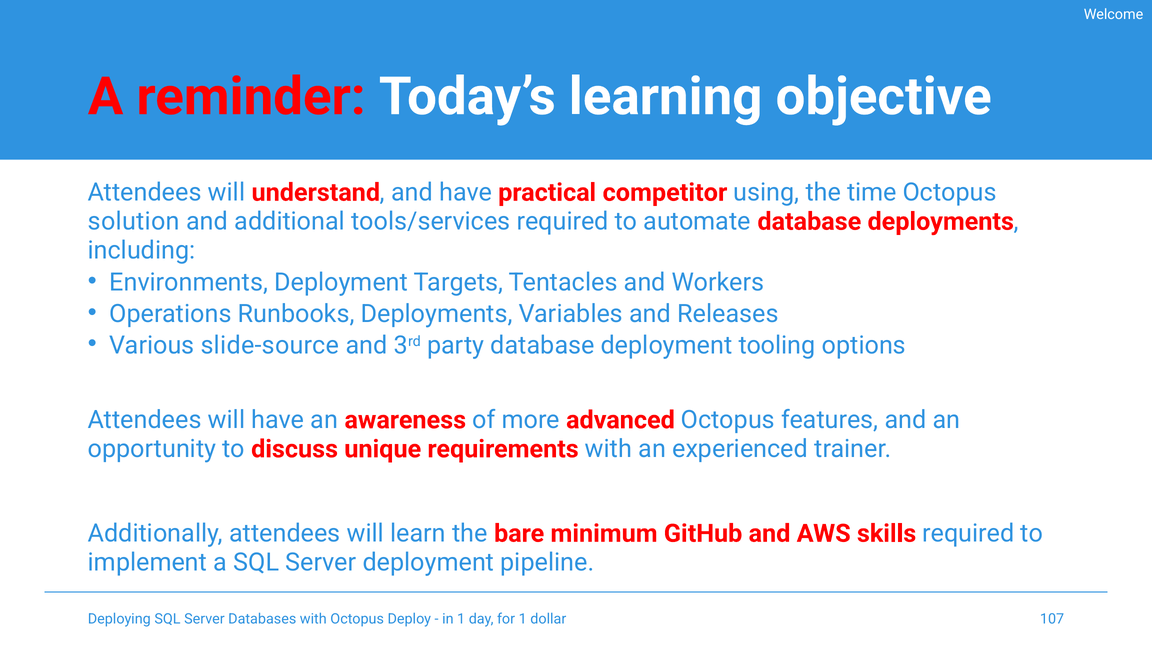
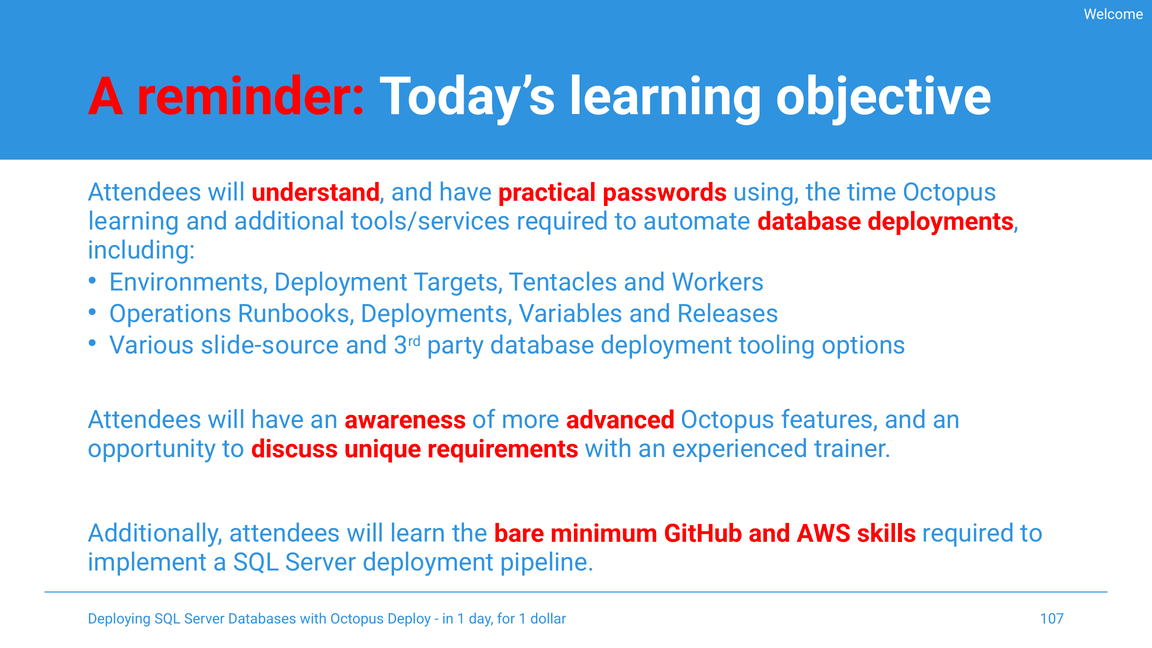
competitor: competitor -> passwords
solution at (134, 221): solution -> learning
